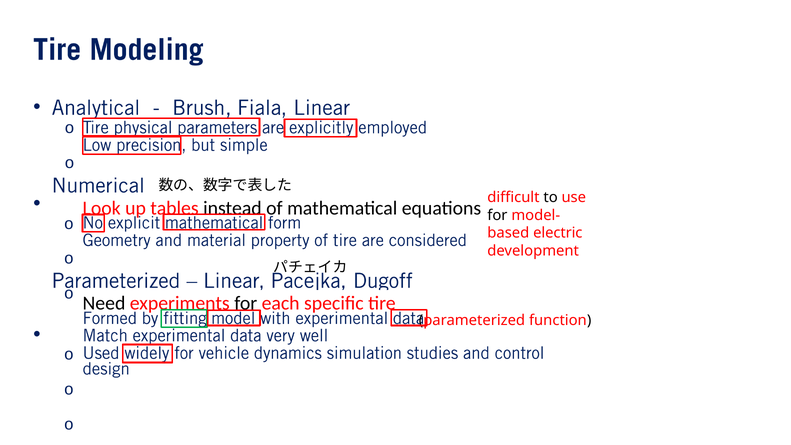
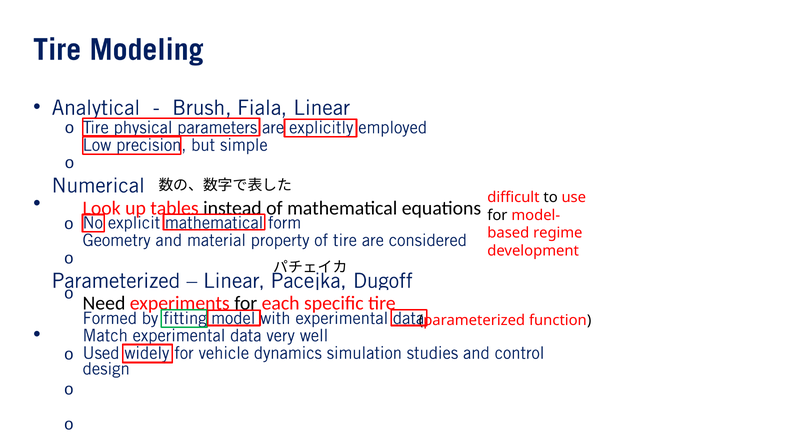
electric: electric -> regime
